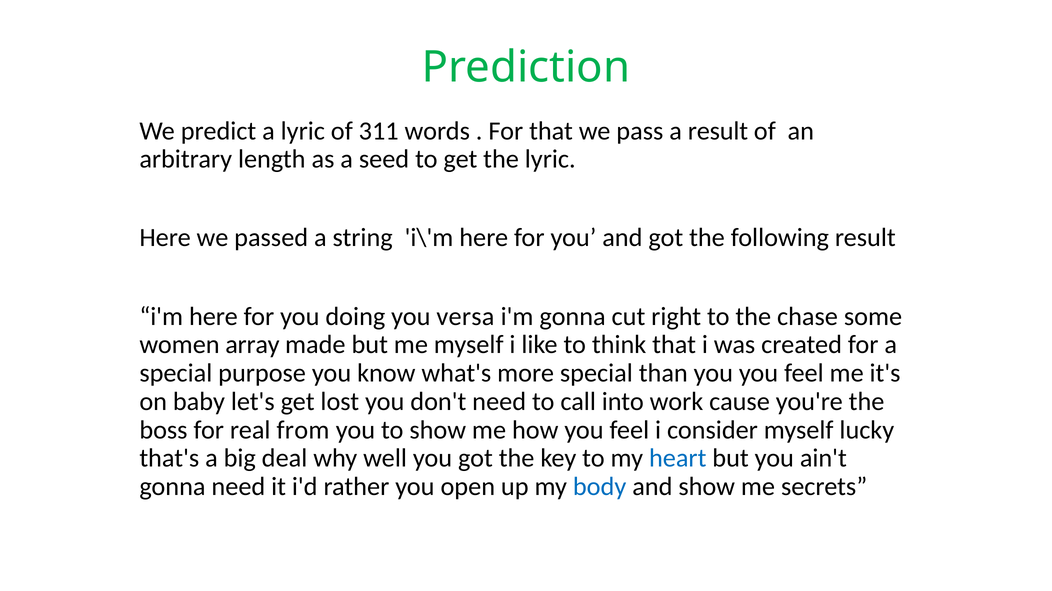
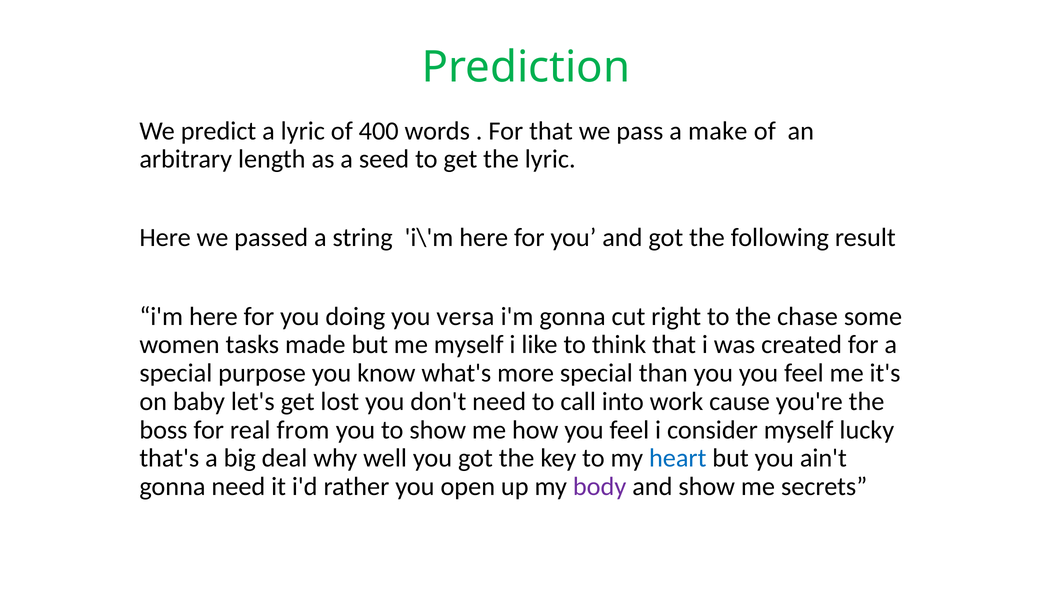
311: 311 -> 400
a result: result -> make
array: array -> tasks
body colour: blue -> purple
